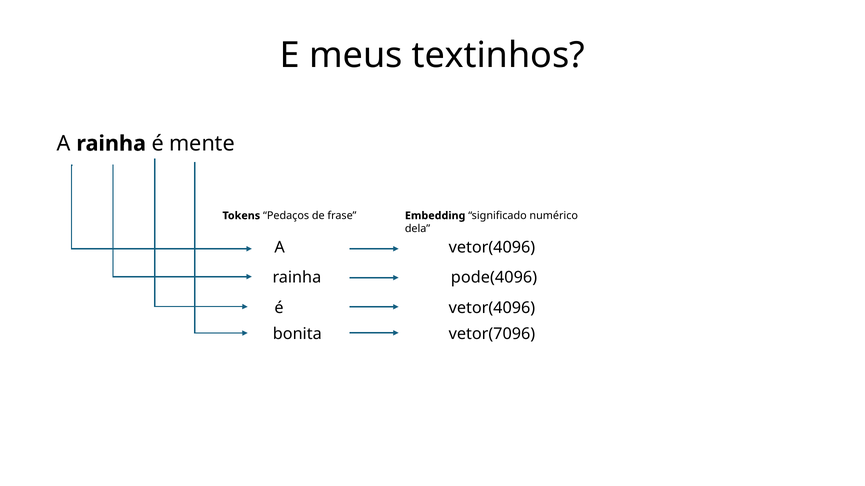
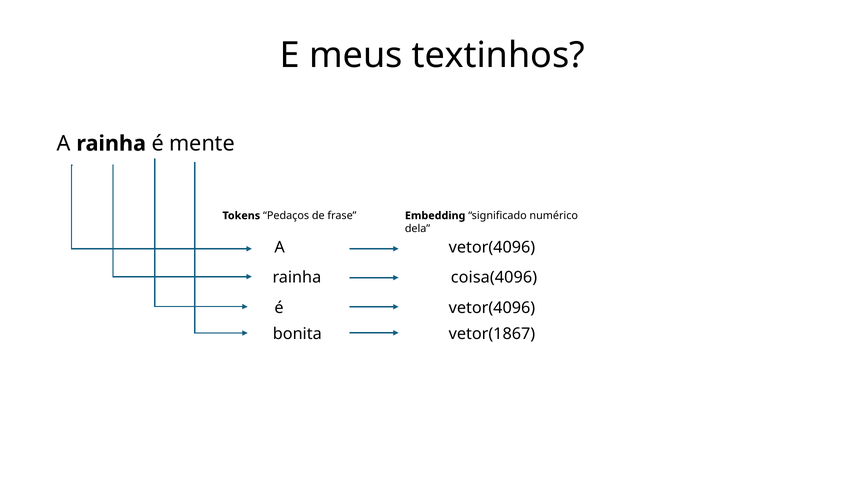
pode(4096: pode(4096 -> coisa(4096
vetor(7096: vetor(7096 -> vetor(1867
